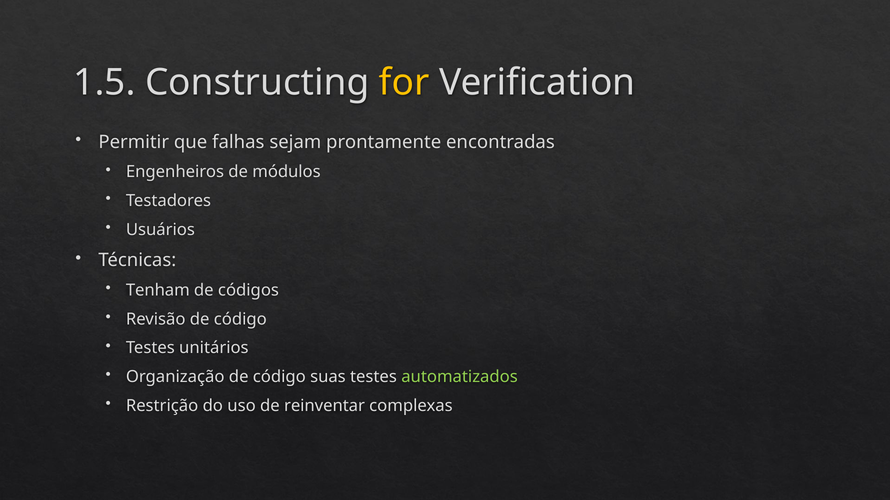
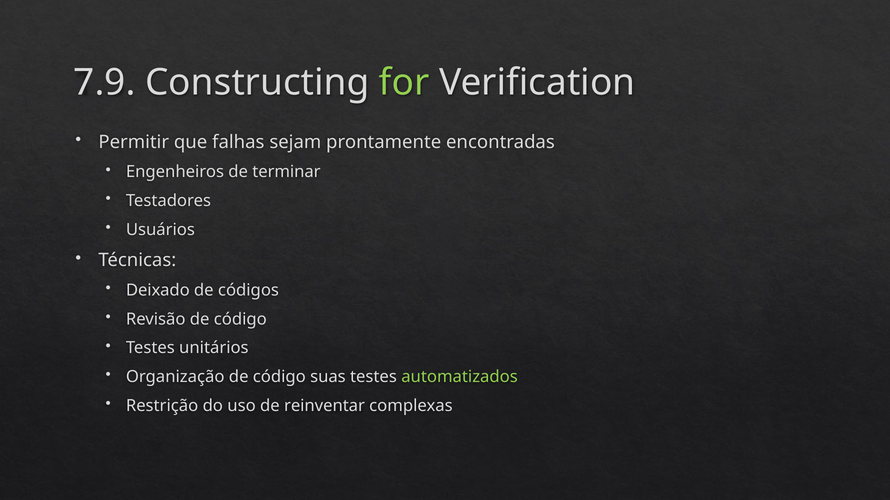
1.5: 1.5 -> 7.9
for colour: yellow -> light green
módulos: módulos -> terminar
Tenham: Tenham -> Deixado
